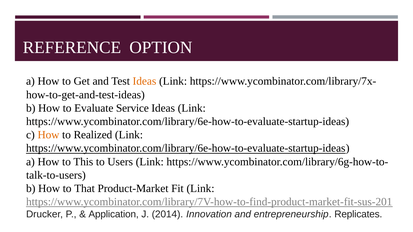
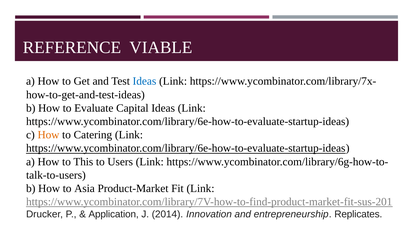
OPTION: OPTION -> VIABLE
Ideas at (144, 81) colour: orange -> blue
Service: Service -> Capital
Realized: Realized -> Catering
That: That -> Asia
